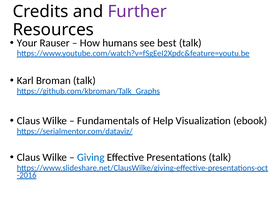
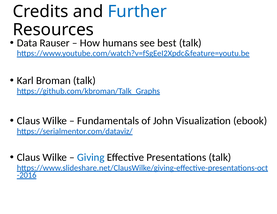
Further colour: purple -> blue
Your: Your -> Data
Help: Help -> John
